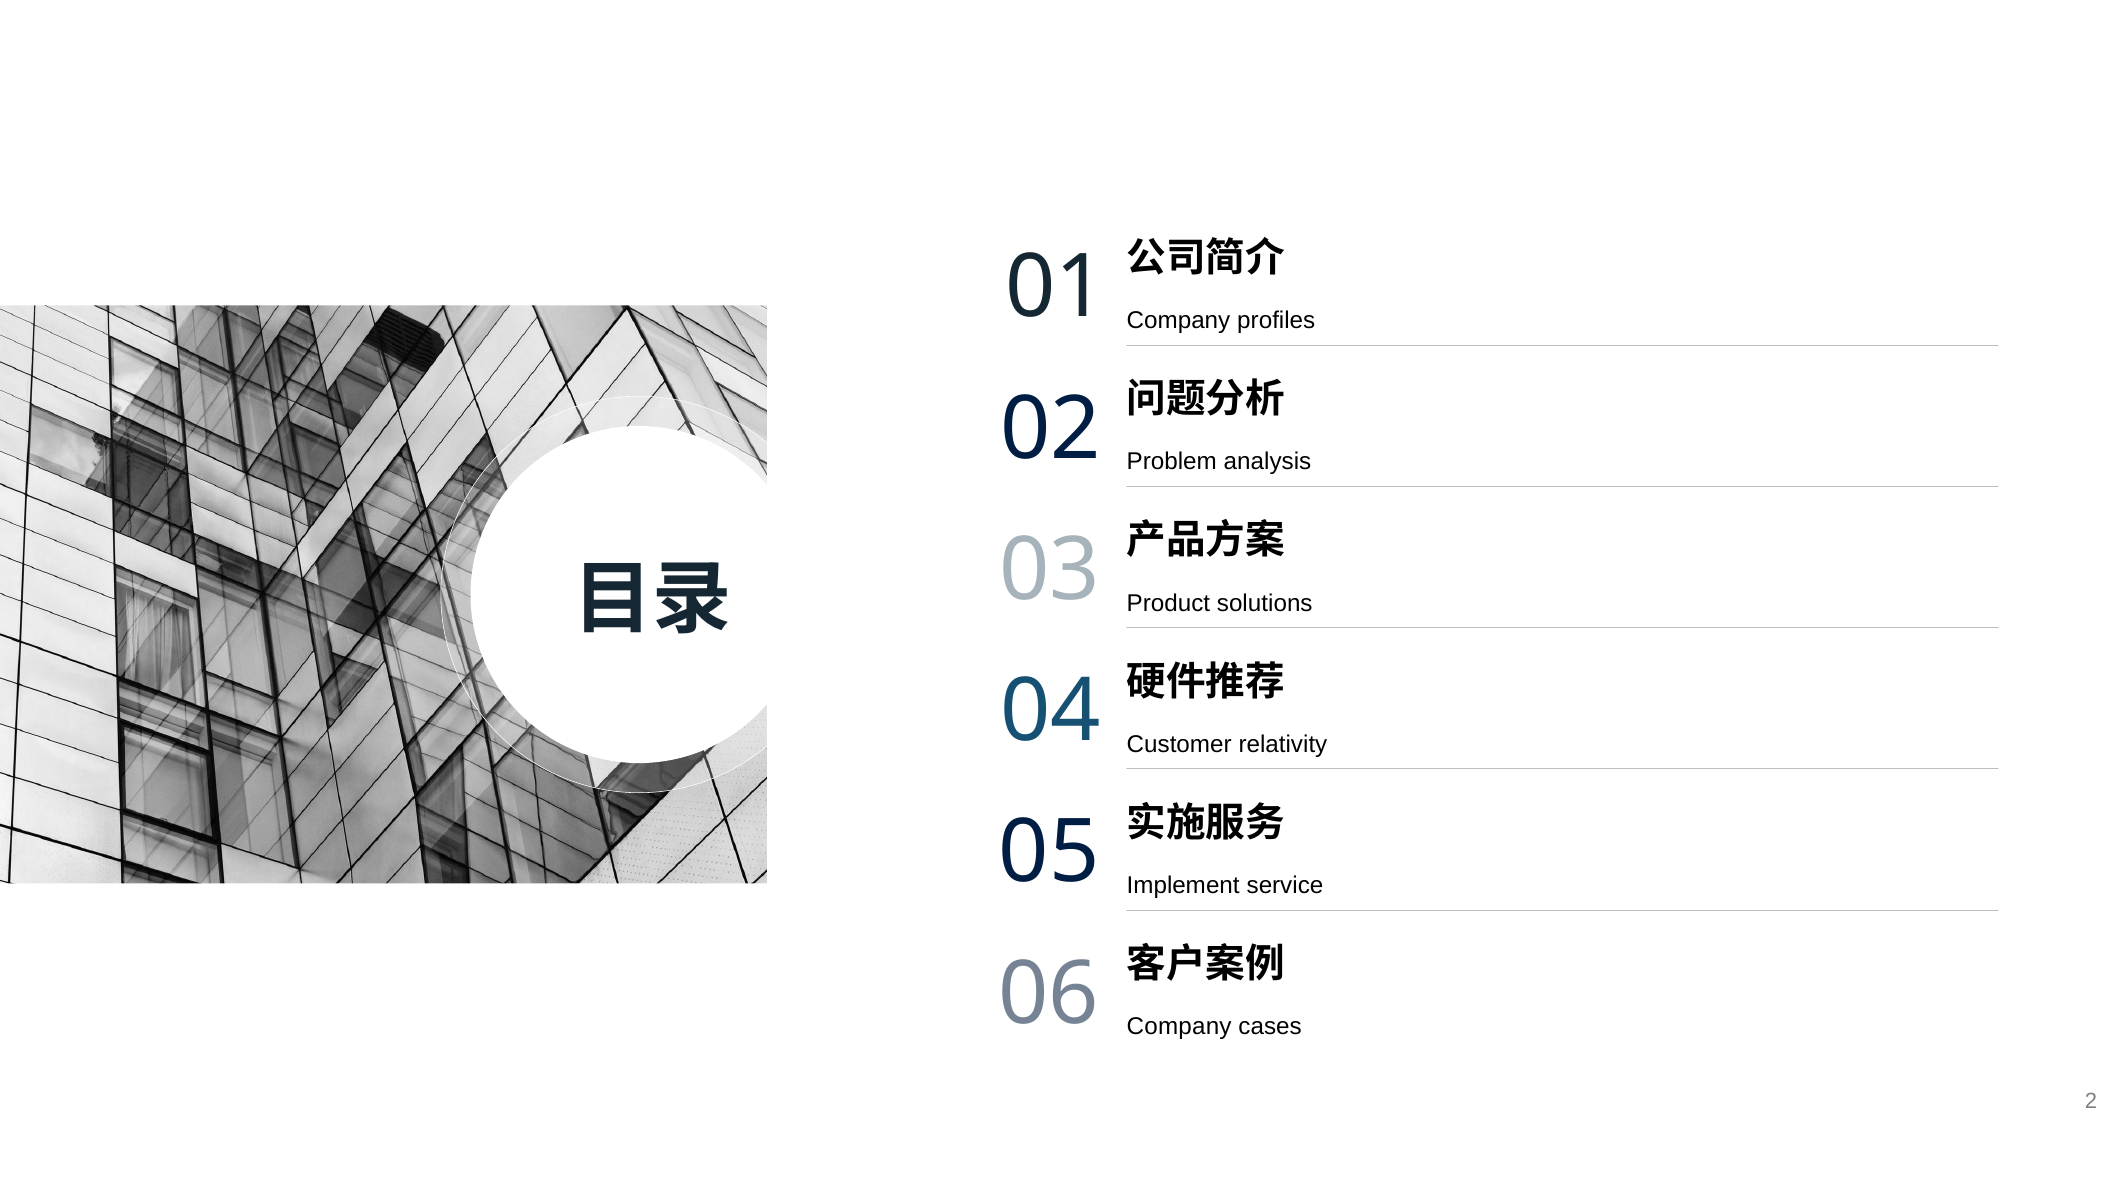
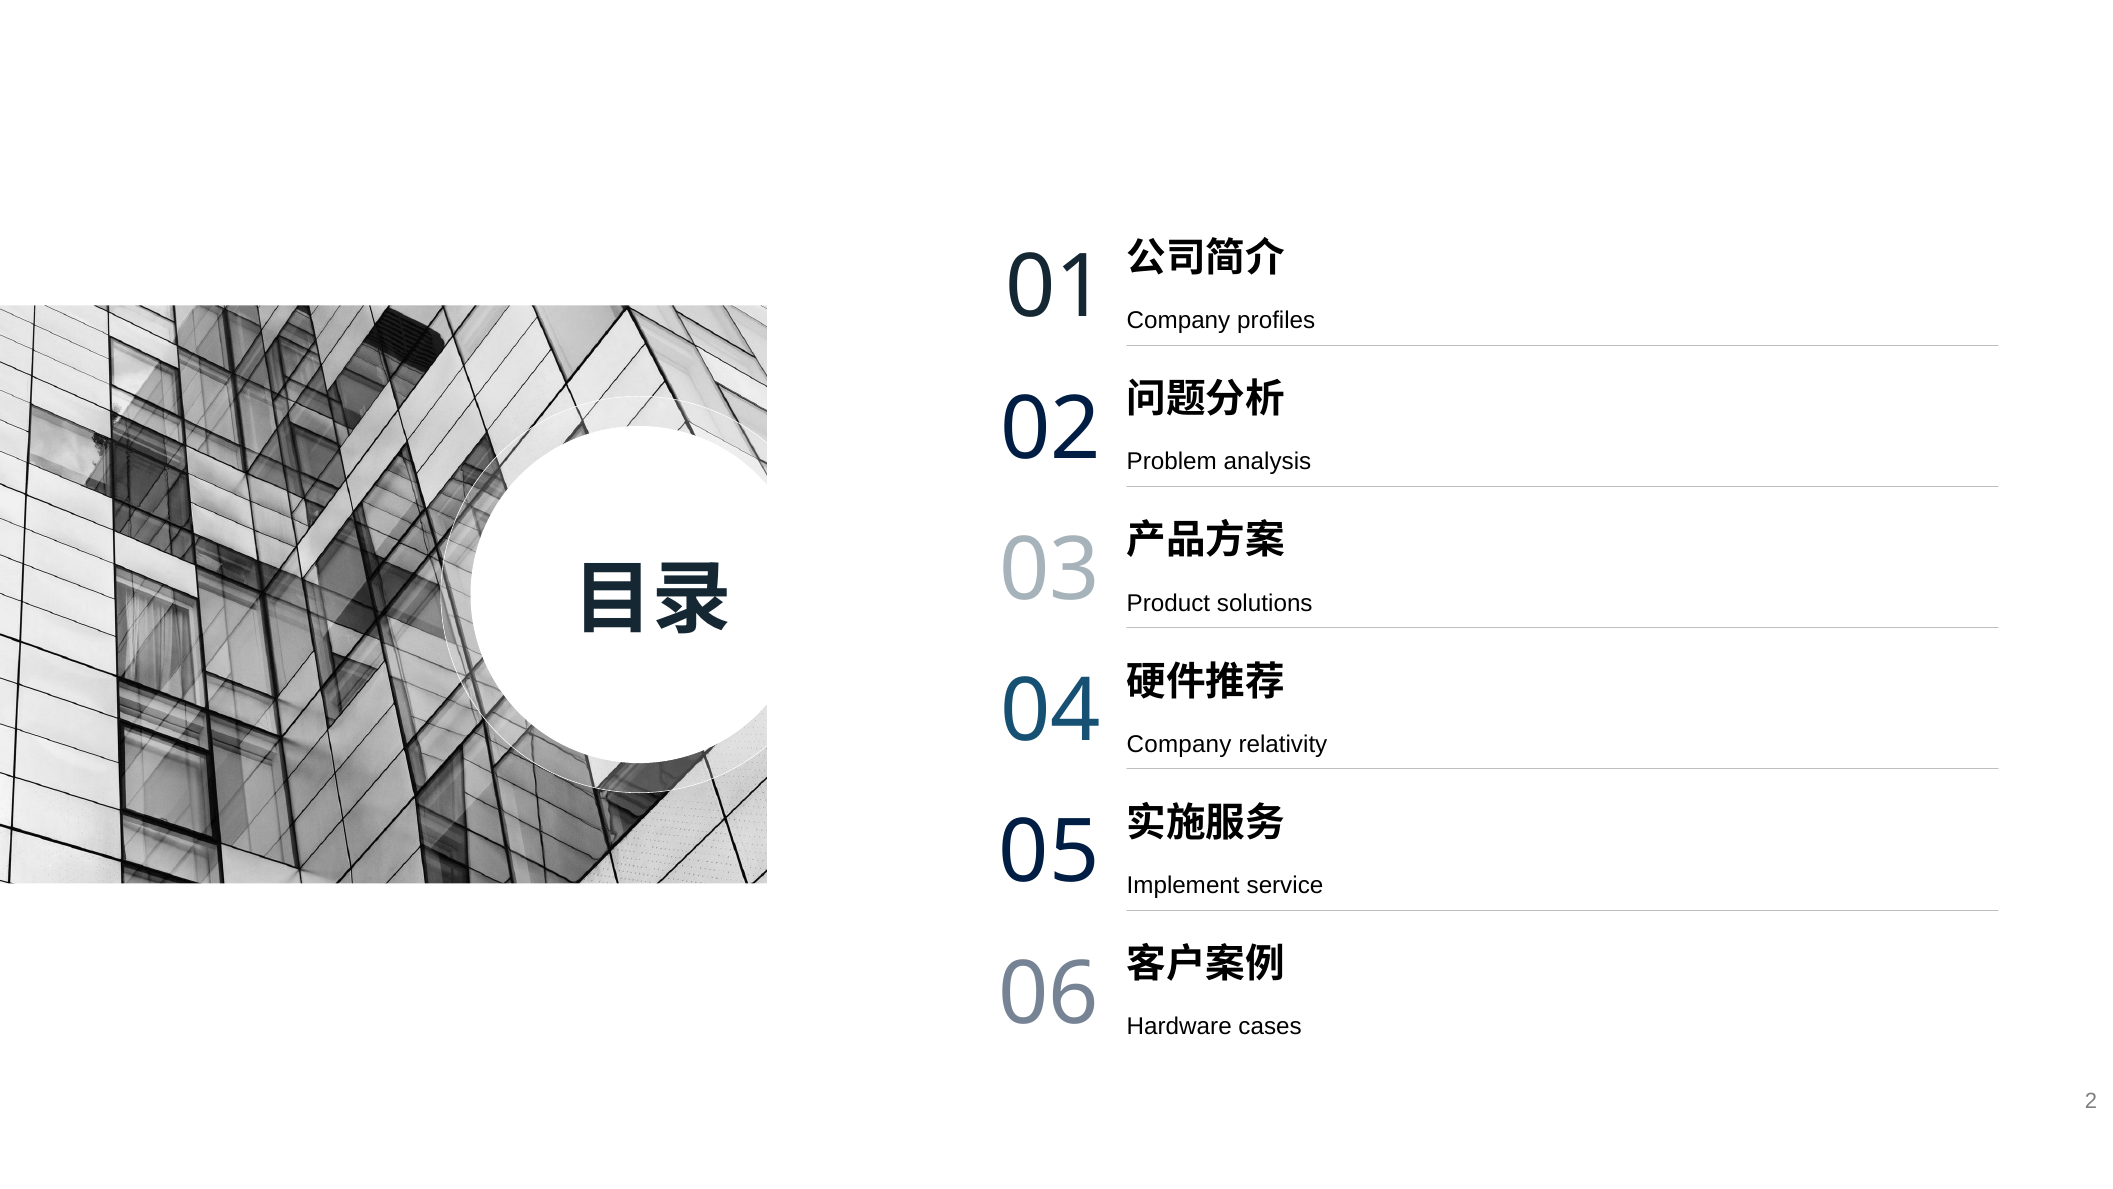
04 Customer: Customer -> Company
06 Company: Company -> Hardware
